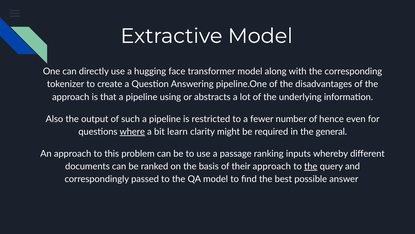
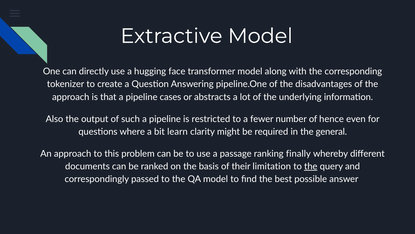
using: using -> cases
where underline: present -> none
inputs: inputs -> finally
their approach: approach -> limitation
